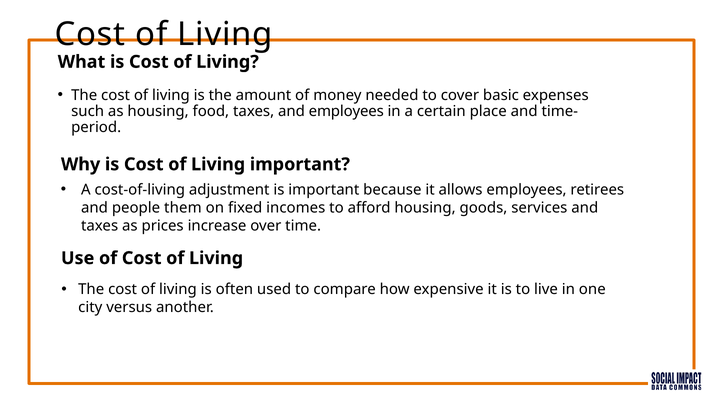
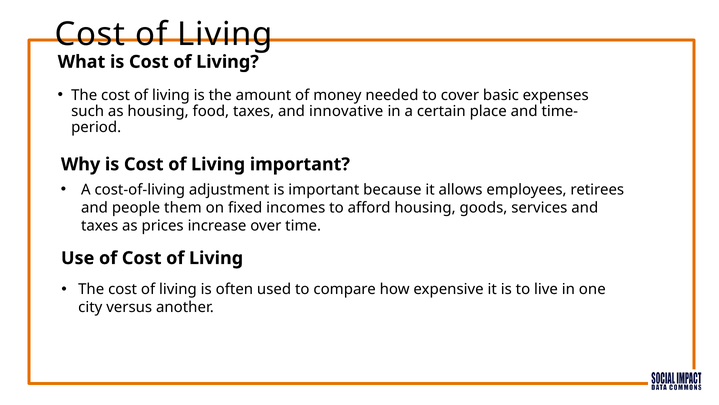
and employees: employees -> innovative
